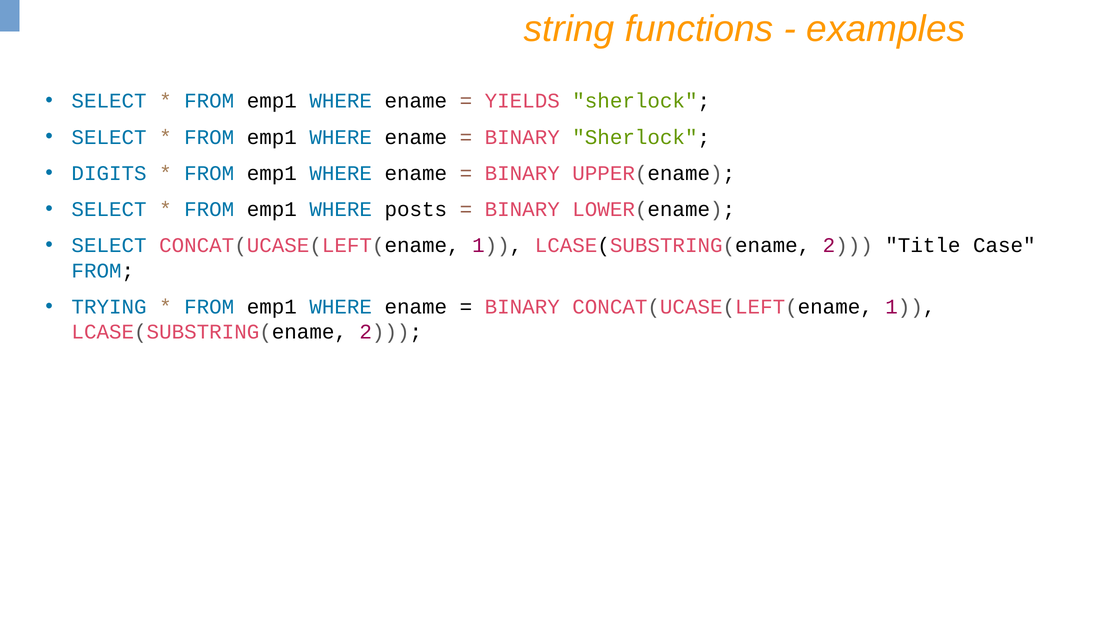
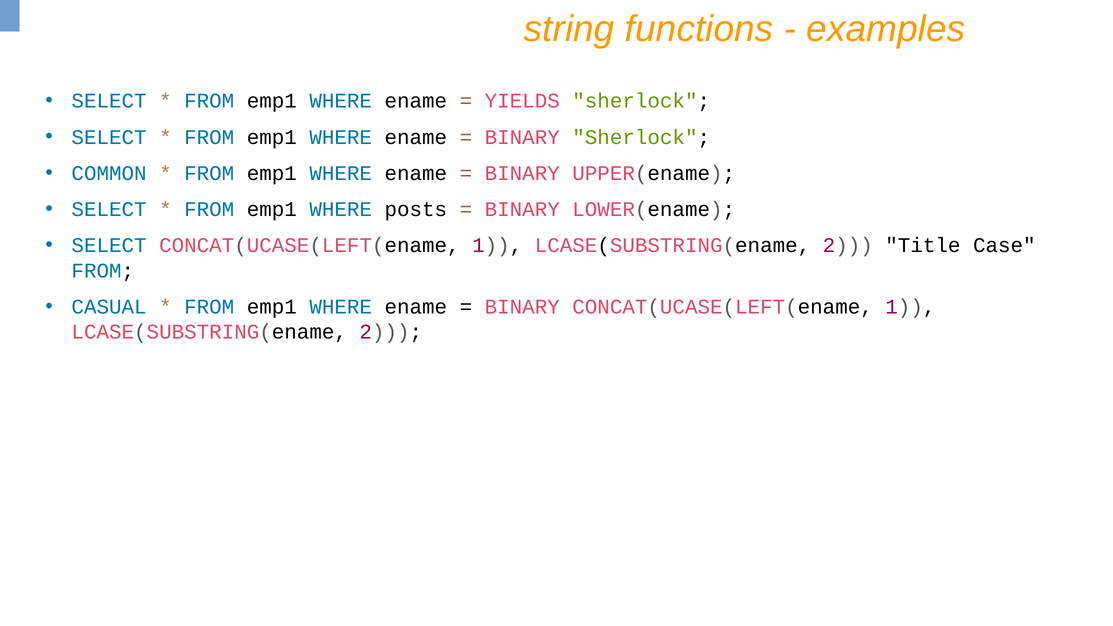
DIGITS: DIGITS -> COMMON
TRYING: TRYING -> CASUAL
